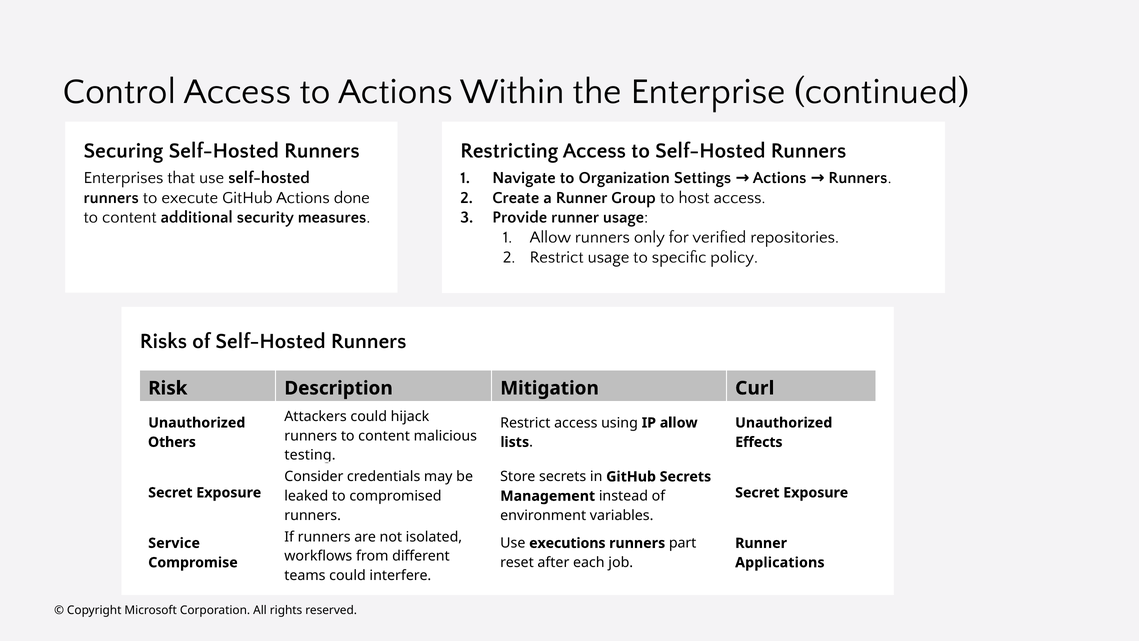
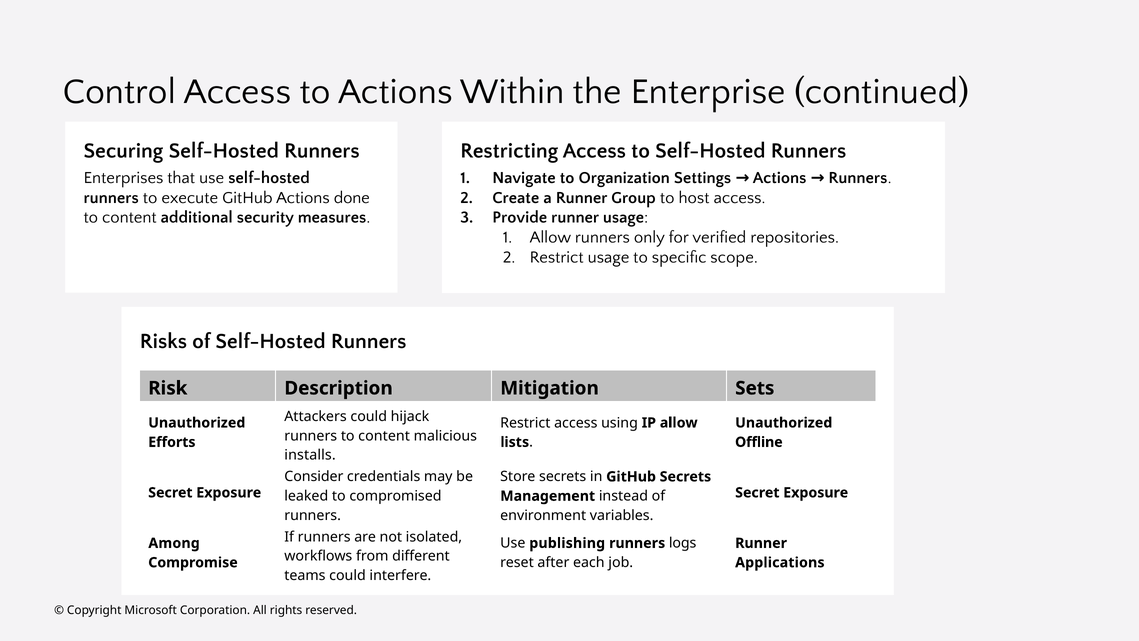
policy: policy -> scope
Curl: Curl -> Sets
Others: Others -> Efforts
Effects: Effects -> Offline
testing: testing -> installs
executions: executions -> publishing
part: part -> logs
Service: Service -> Among
